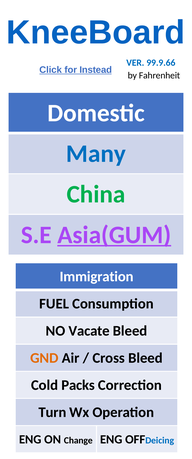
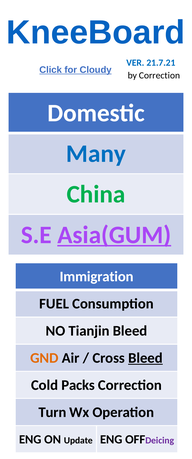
99.9.66: 99.9.66 -> 21.7.21
Instead: Instead -> Cloudy
by Fahrenheit: Fahrenheit -> Correction
Vacate: Vacate -> Tianjin
Bleed at (145, 358) underline: none -> present
Change: Change -> Update
Deicing colour: blue -> purple
